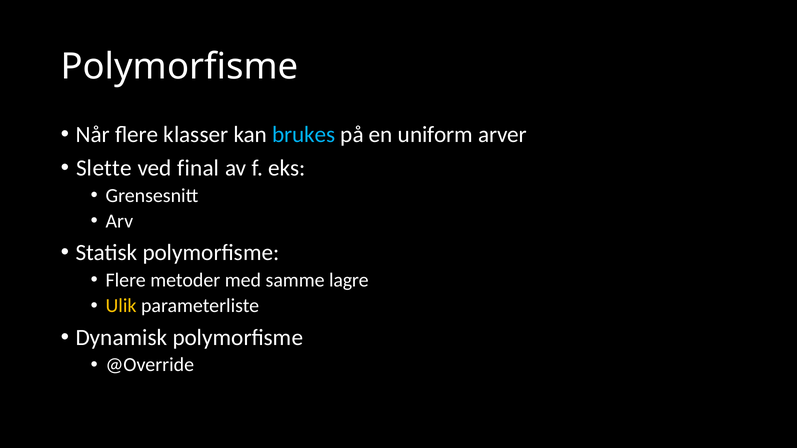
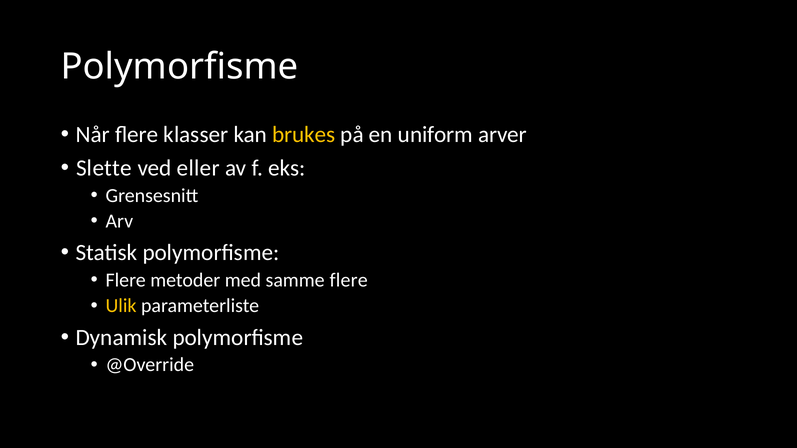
brukes colour: light blue -> yellow
final: final -> eller
samme lagre: lagre -> flere
